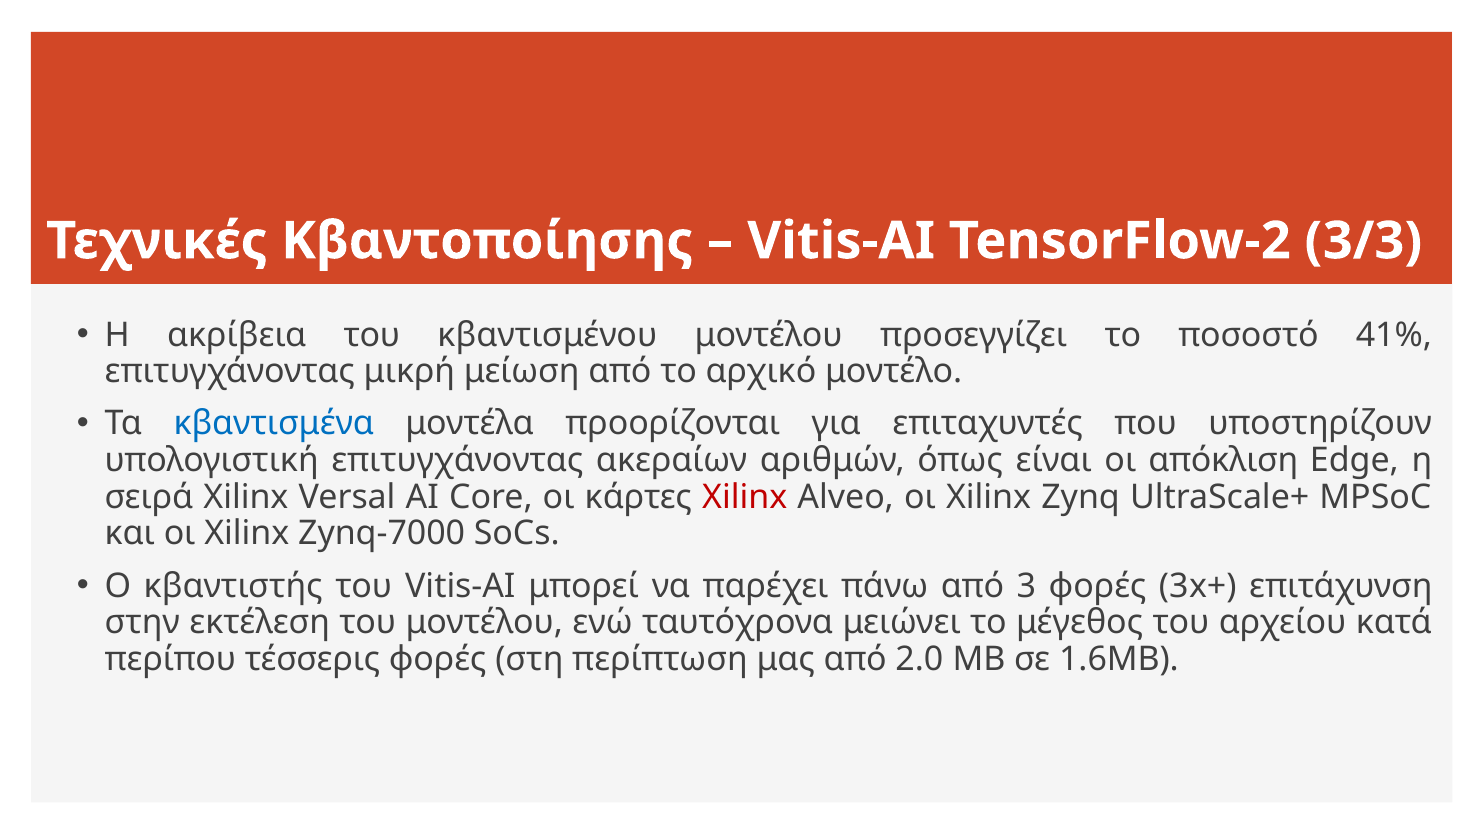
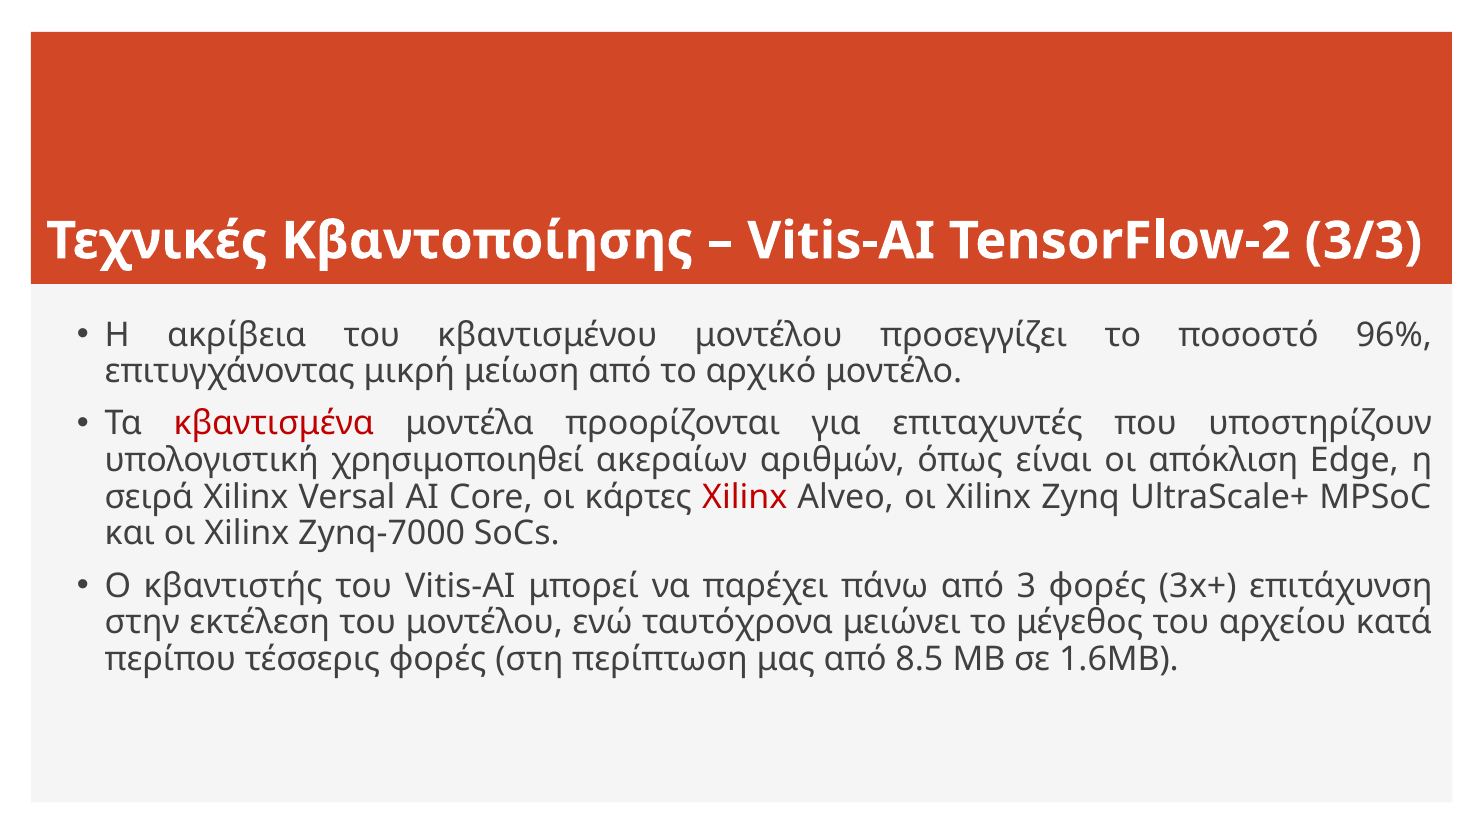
41%: 41% -> 96%
κβαντισμένα colour: blue -> red
υπολογιστική επιτυγχάνοντας: επιτυγχάνοντας -> χρησιμοποιηθεί
2.0: 2.0 -> 8.5
